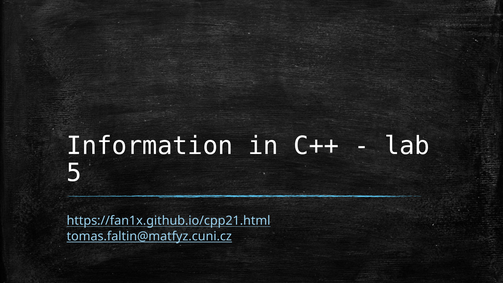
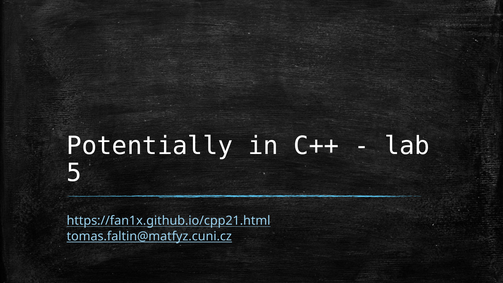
Information: Information -> Potentially
